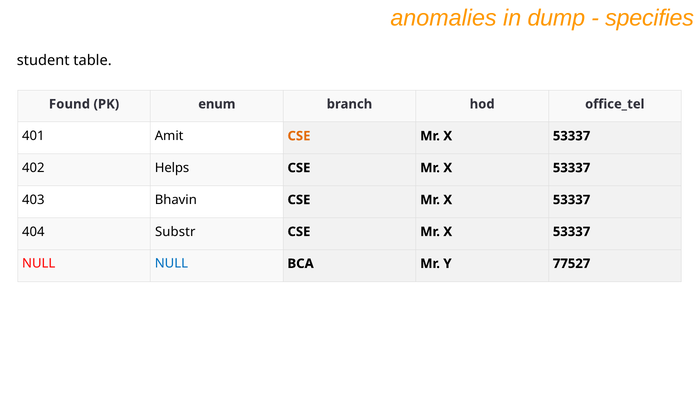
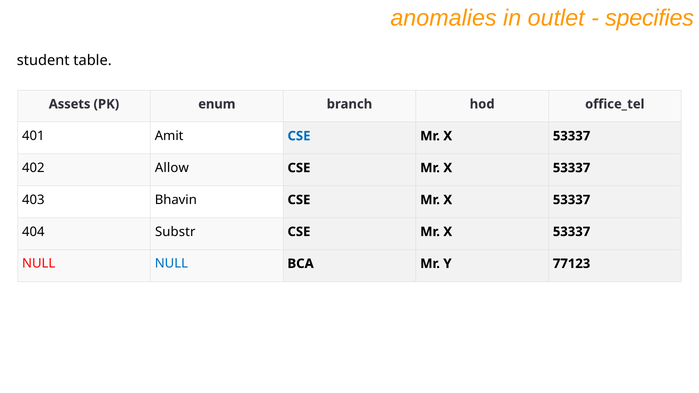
dump: dump -> outlet
Found: Found -> Assets
CSE at (299, 136) colour: orange -> blue
Helps: Helps -> Allow
77527: 77527 -> 77123
